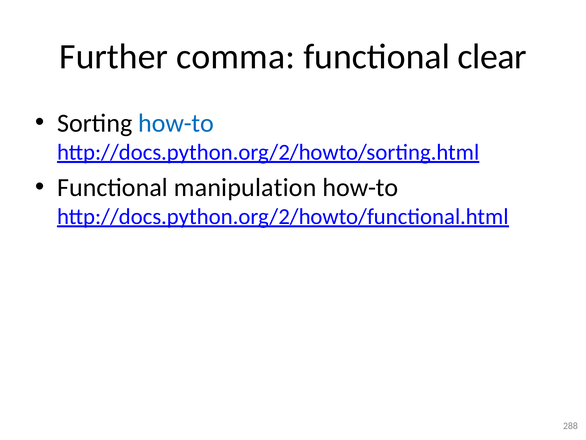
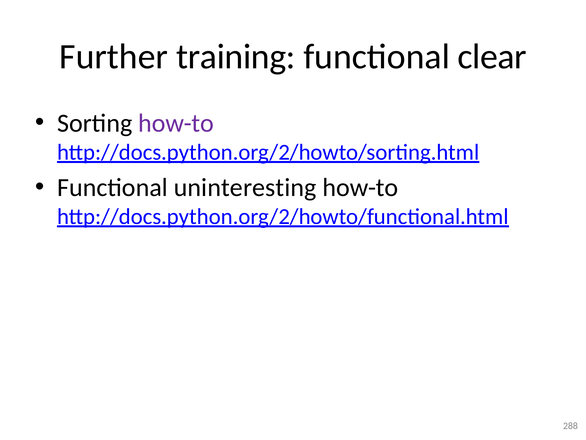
comma: comma -> training
how-to at (176, 123) colour: blue -> purple
manipulation: manipulation -> uninteresting
